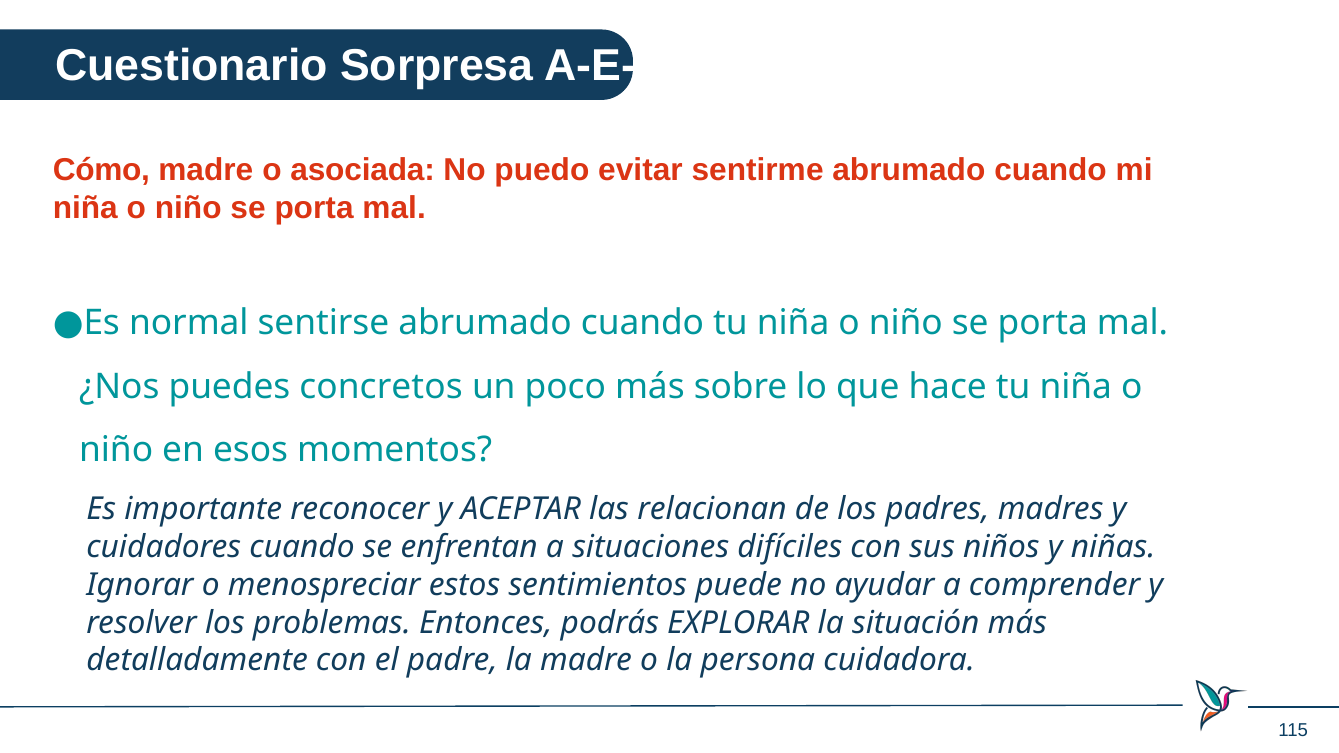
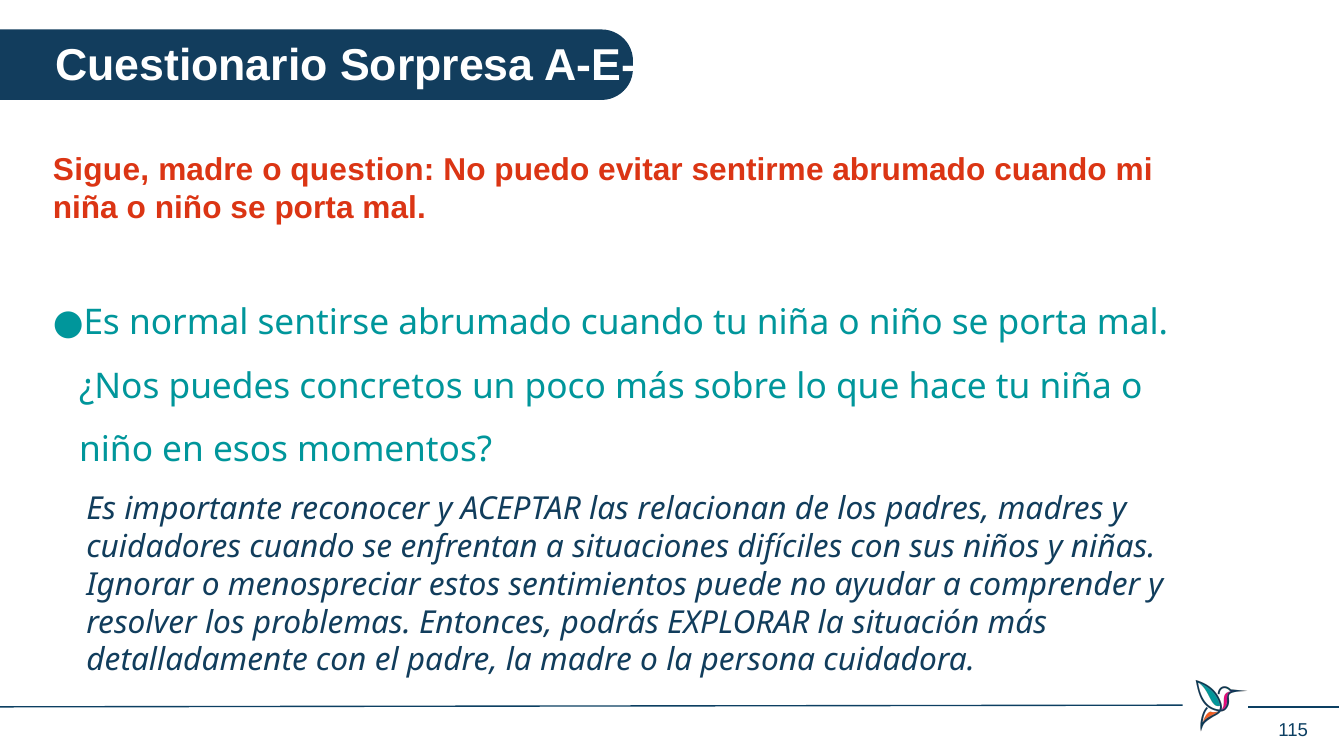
Cómo: Cómo -> Sigue
asociada: asociada -> question
